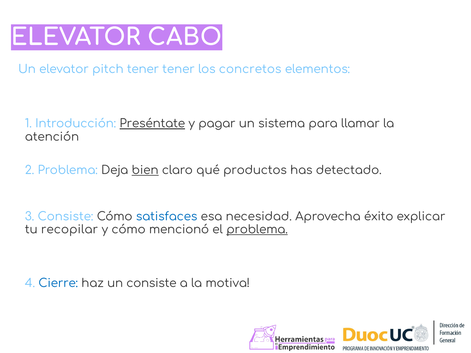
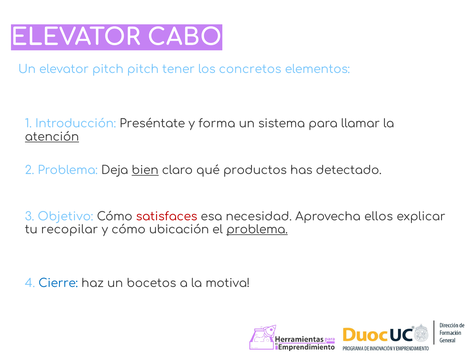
pitch tener: tener -> pitch
Preséntate underline: present -> none
pagar: pagar -> forma
atención underline: none -> present
3 Consiste: Consiste -> Objetivo
satisfaces colour: blue -> red
éxito: éxito -> ellos
mencionó: mencionó -> ubicación
un consiste: consiste -> bocetos
